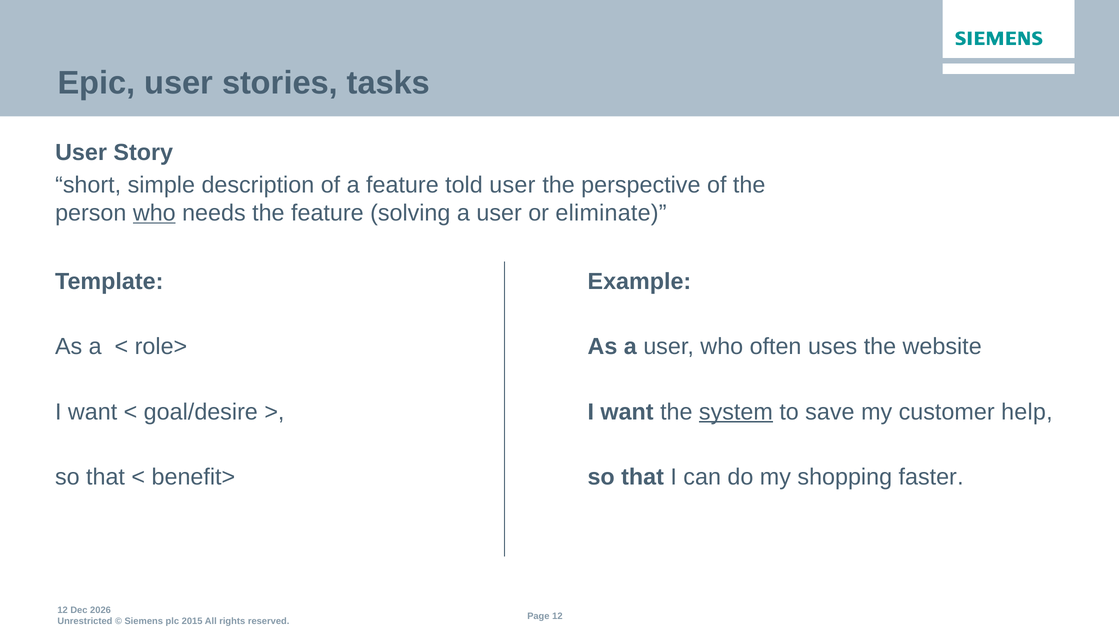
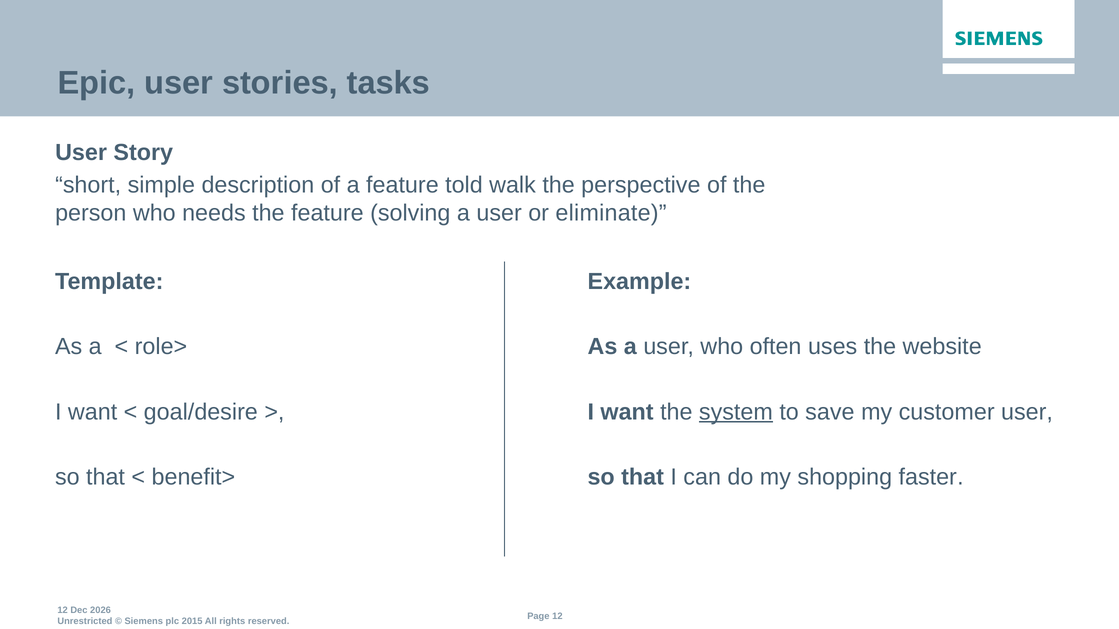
told user: user -> walk
who at (154, 213) underline: present -> none
customer help: help -> user
